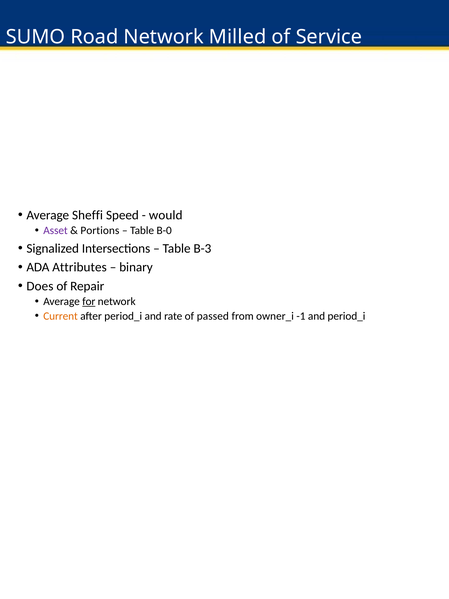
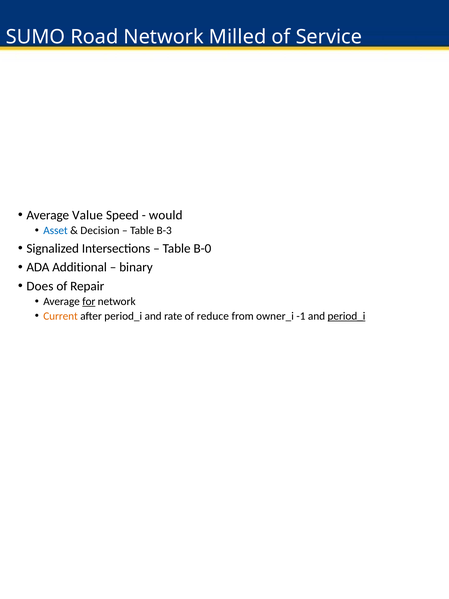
Sheffi: Sheffi -> Value
Asset colour: purple -> blue
Portions: Portions -> Decision
B-0: B-0 -> B-3
B-3: B-3 -> B-0
Attributes: Attributes -> Additional
passed: passed -> reduce
period_i at (346, 316) underline: none -> present
